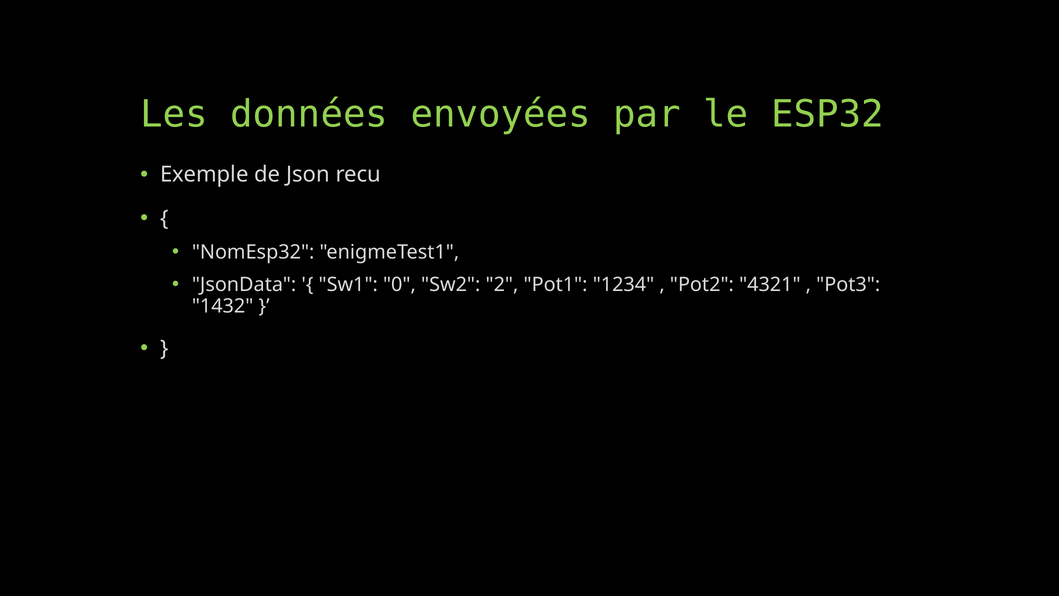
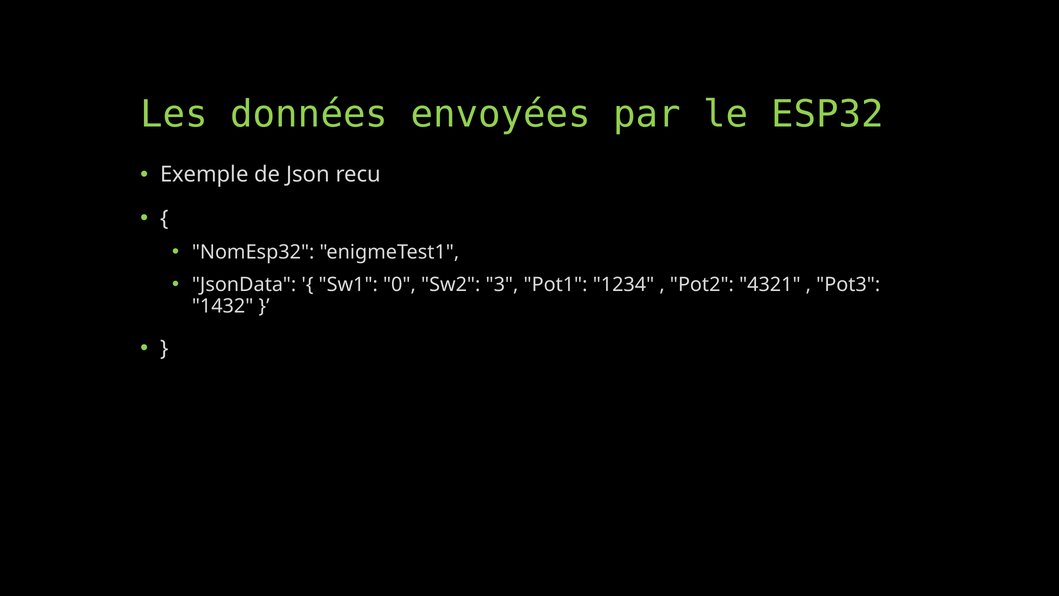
2: 2 -> 3
